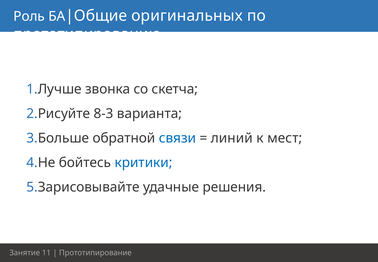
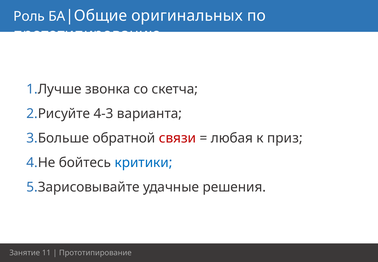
8-3: 8-3 -> 4-3
связи colour: blue -> red
линий: линий -> любая
мест: мест -> приз
